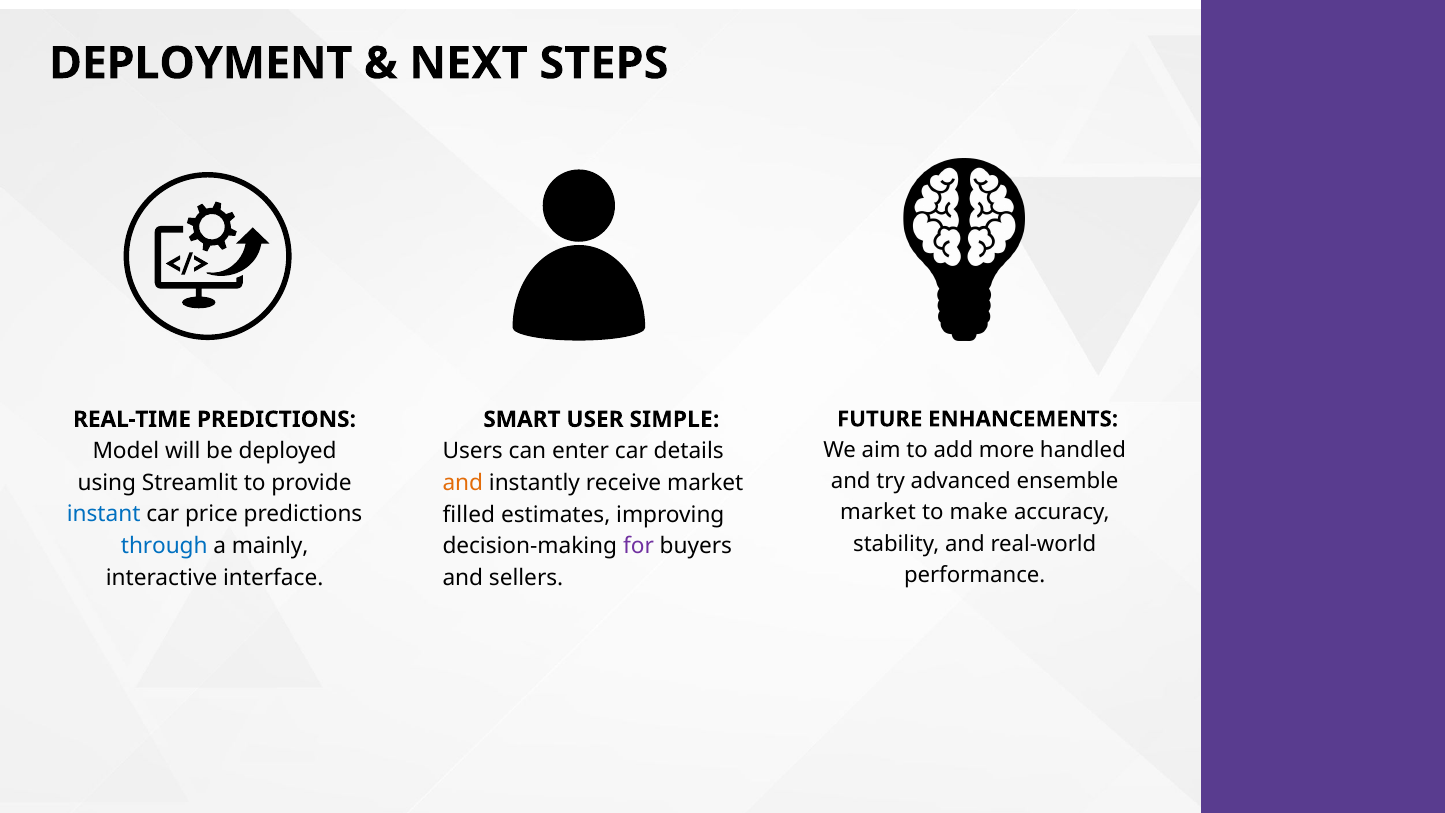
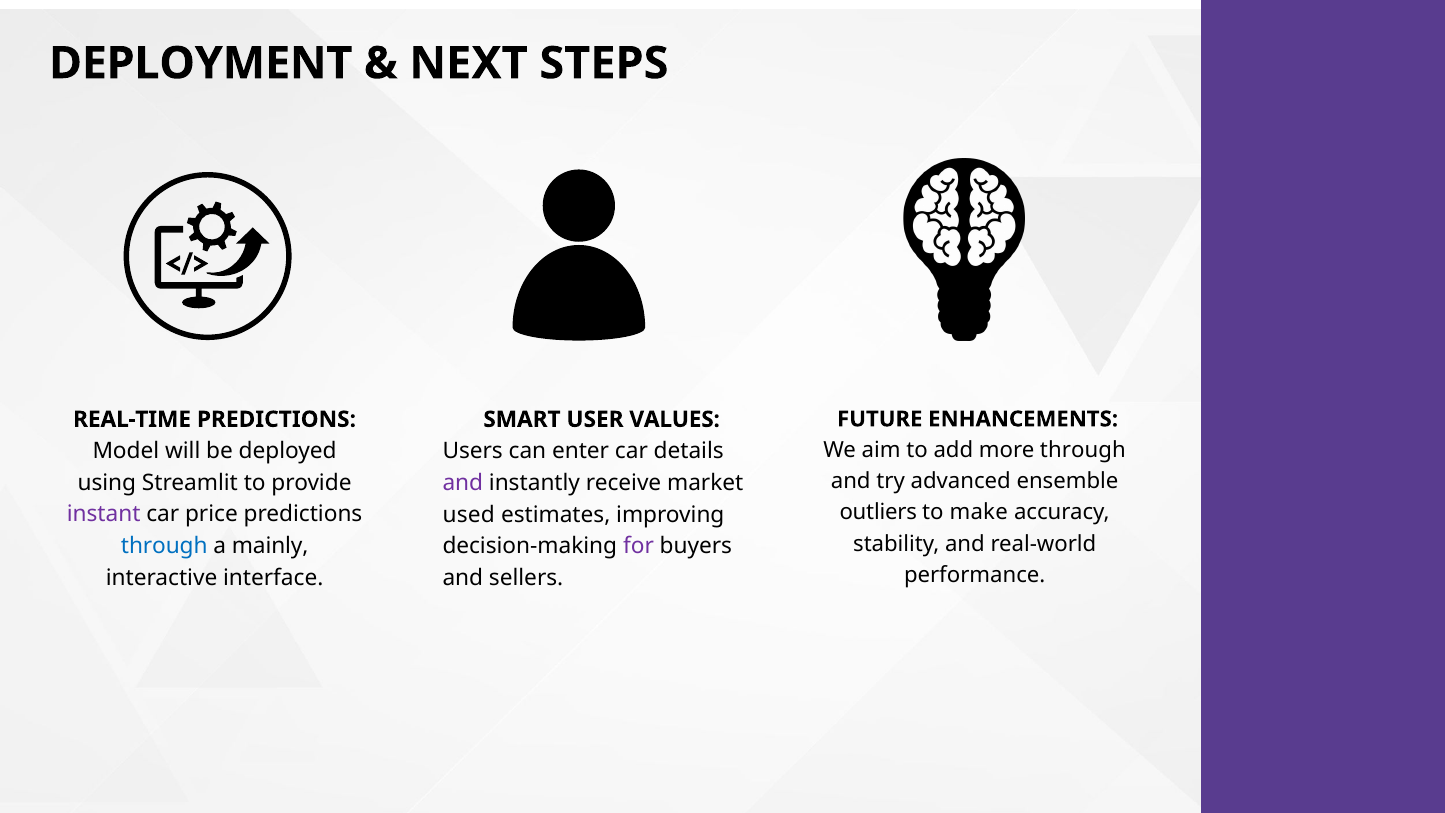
SIMPLE: SIMPLE -> VALUES
more handled: handled -> through
and at (463, 483) colour: orange -> purple
market at (878, 512): market -> outliers
instant colour: blue -> purple
filled: filled -> used
